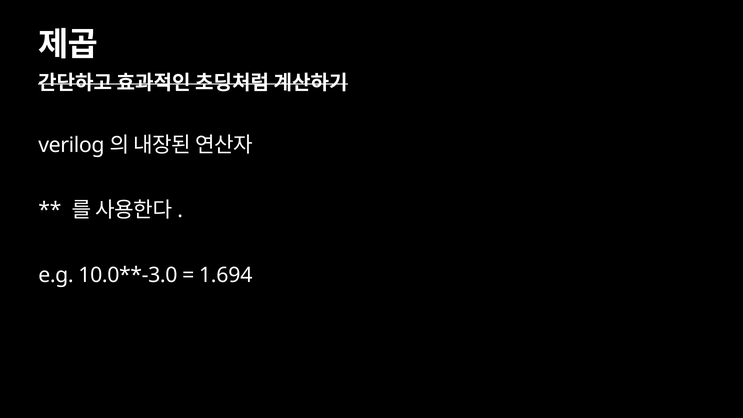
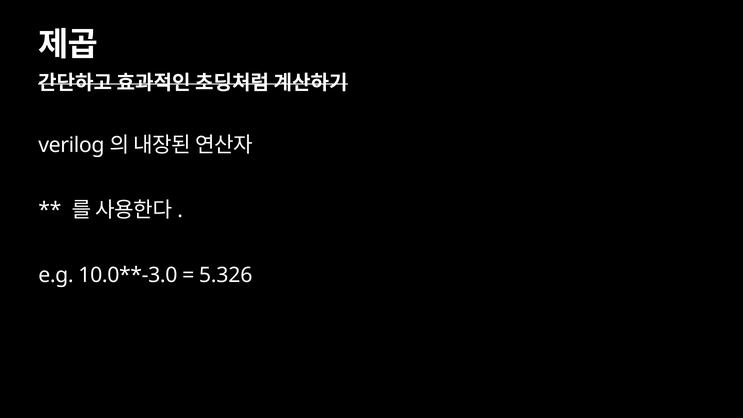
1.694: 1.694 -> 5.326
